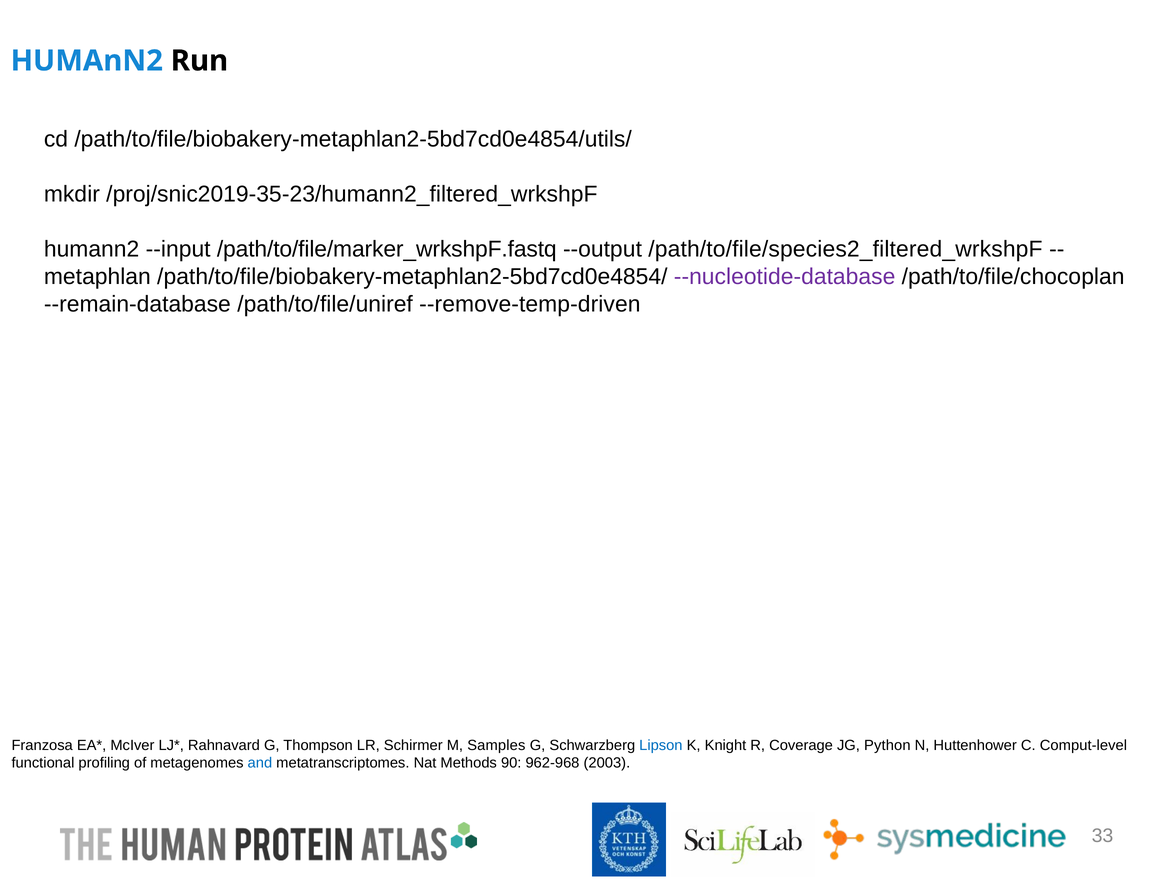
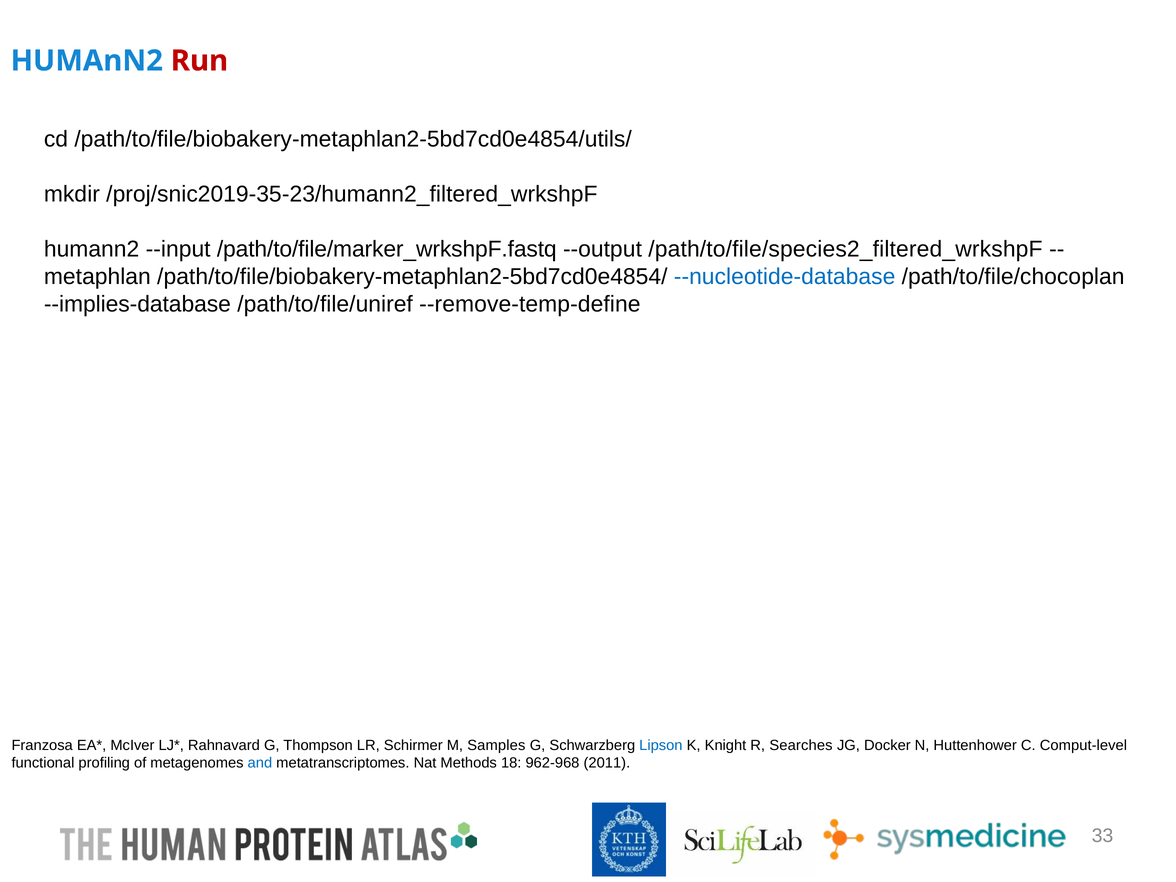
Run colour: black -> red
--nucleotide-database colour: purple -> blue
--remain-database: --remain-database -> --implies-database
--remove-temp-driven: --remove-temp-driven -> --remove-temp-define
Coverage: Coverage -> Searches
Python: Python -> Docker
90: 90 -> 18
2003: 2003 -> 2011
